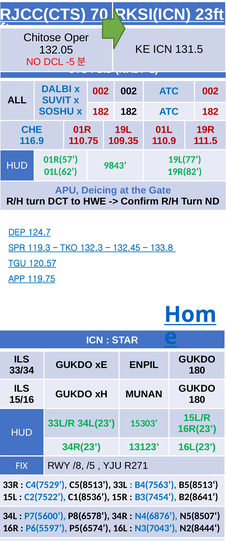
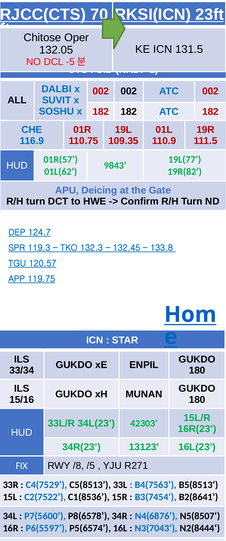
15303: 15303 -> 42303
